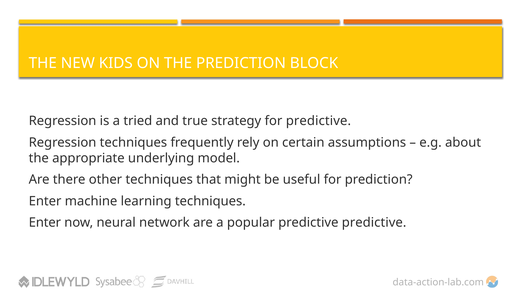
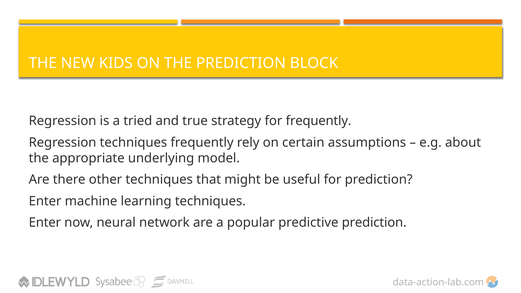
for predictive: predictive -> frequently
predictive predictive: predictive -> prediction
